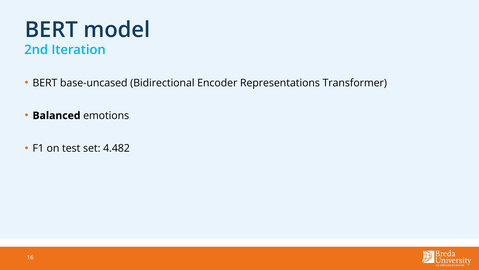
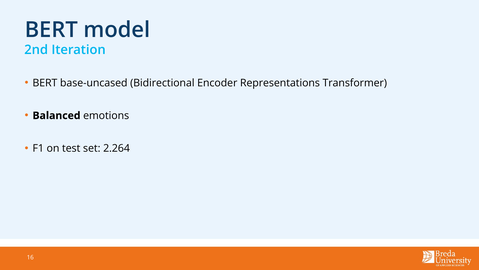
4.482: 4.482 -> 2.264
